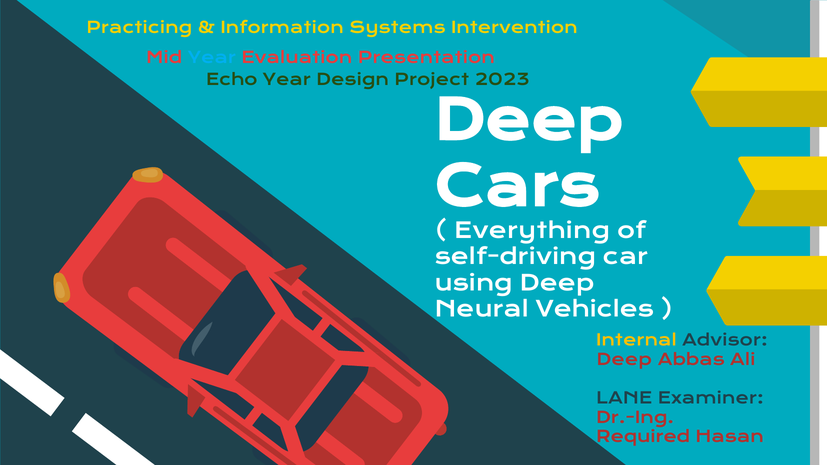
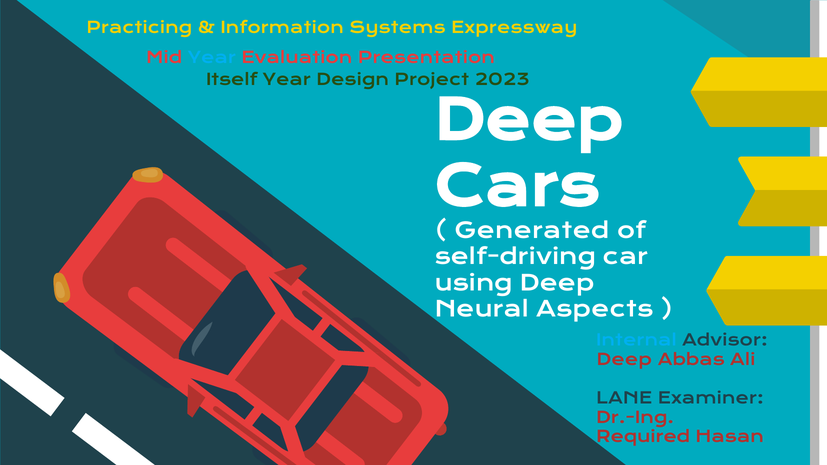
Intervention: Intervention -> Expressway
Echo: Echo -> Itself
Everything: Everything -> Generated
Vehicles: Vehicles -> Aspects
Internal colour: yellow -> light blue
